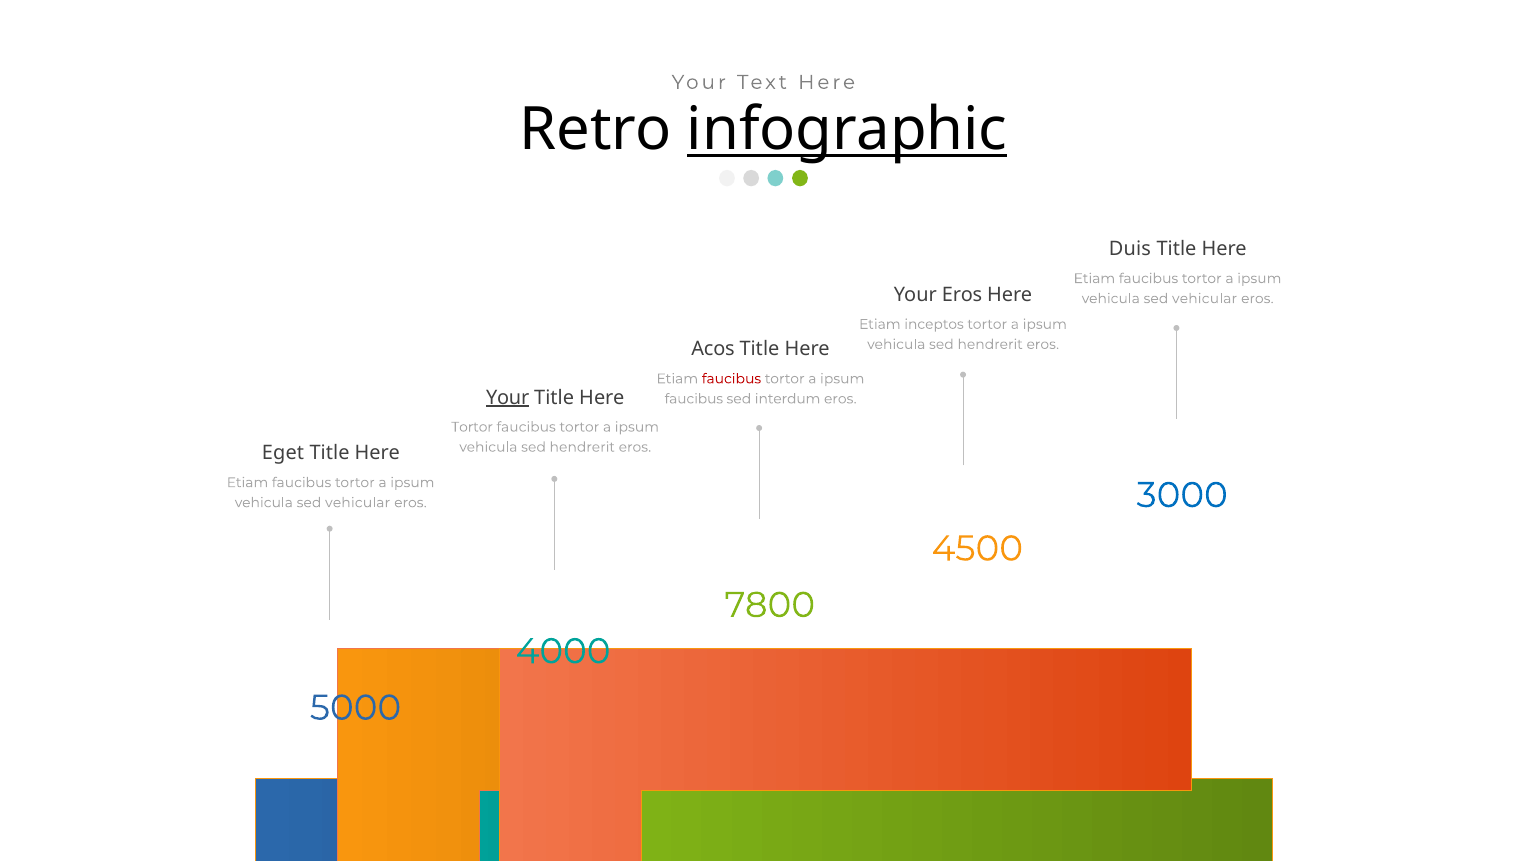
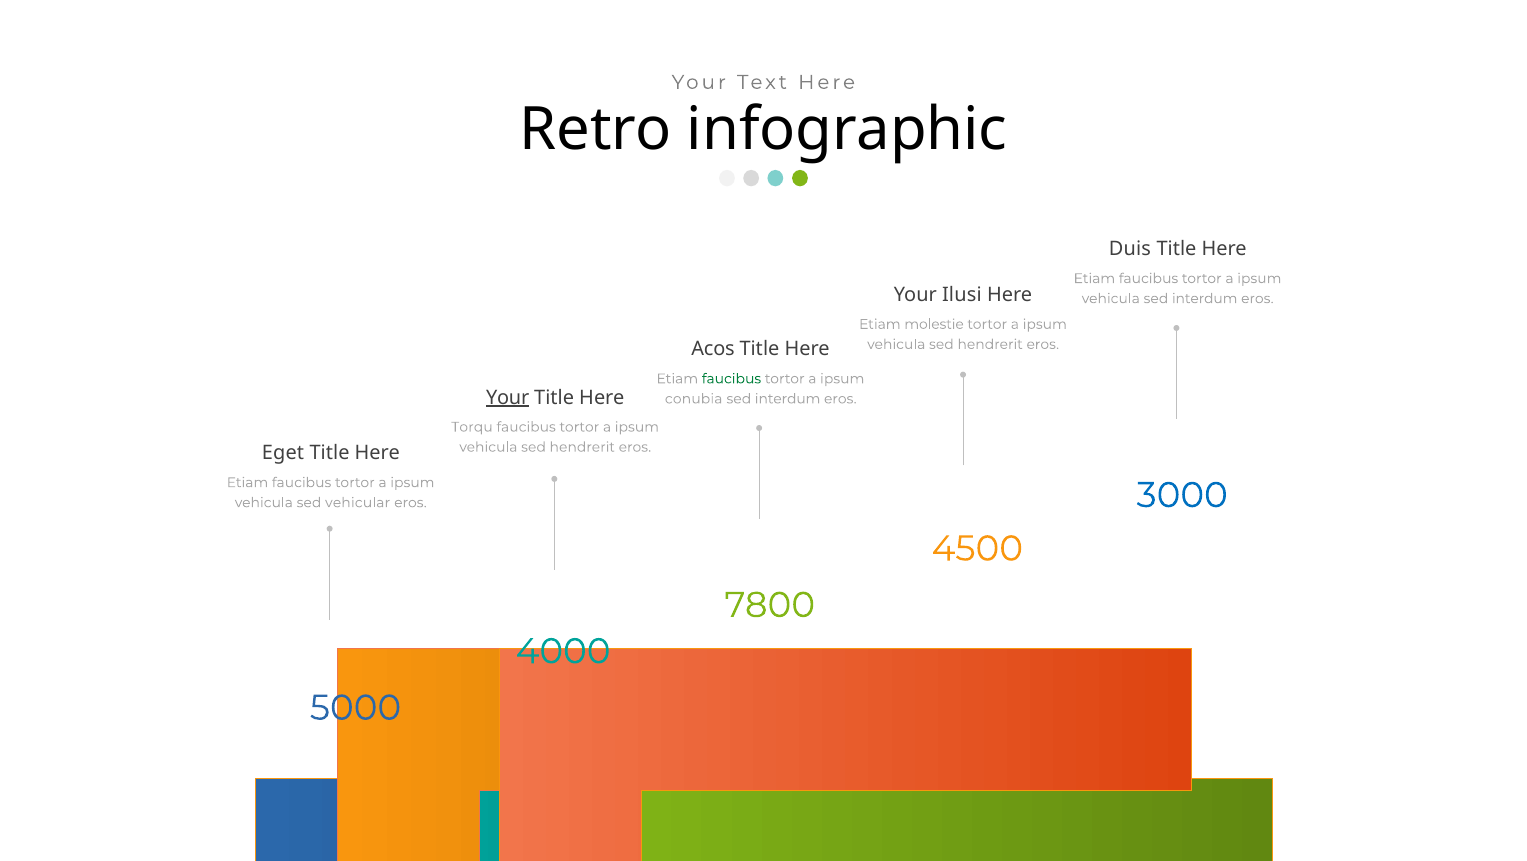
infographic underline: present -> none
Your Eros: Eros -> Ilusi
vehicular at (1205, 298): vehicular -> interdum
inceptos: inceptos -> molestie
faucibus at (731, 378) colour: red -> green
faucibus at (694, 398): faucibus -> conubia
Tortor at (472, 427): Tortor -> Torqu
